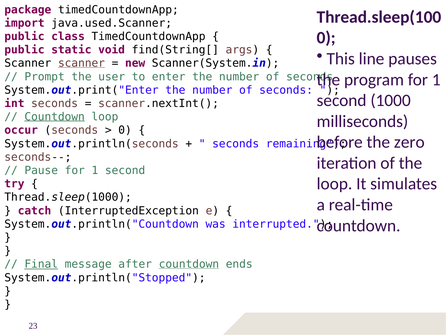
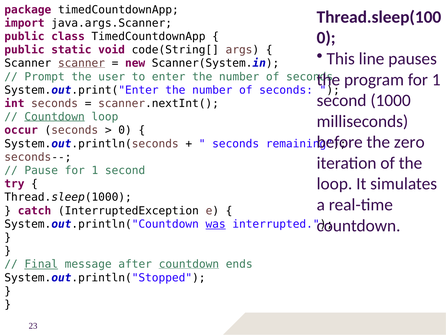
java.used.Scanner: java.used.Scanner -> java.args.Scanner
find(String[: find(String[ -> code(String[
was underline: none -> present
